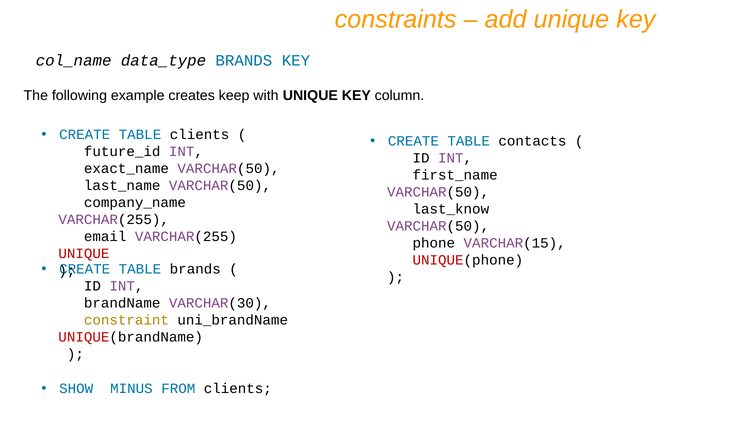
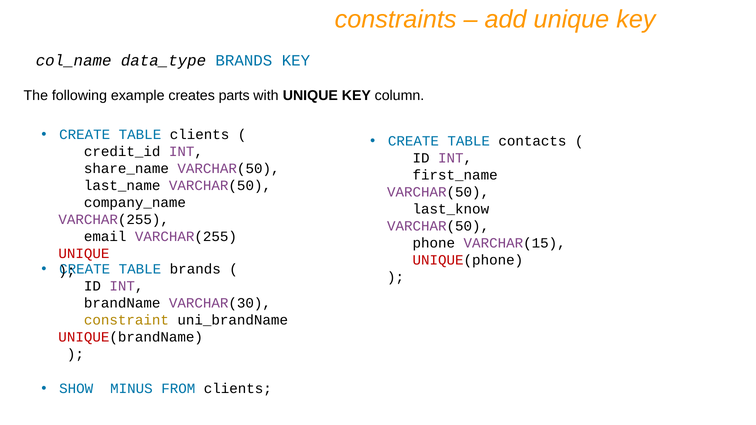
keep: keep -> parts
future_id: future_id -> credit_id
exact_name: exact_name -> share_name
